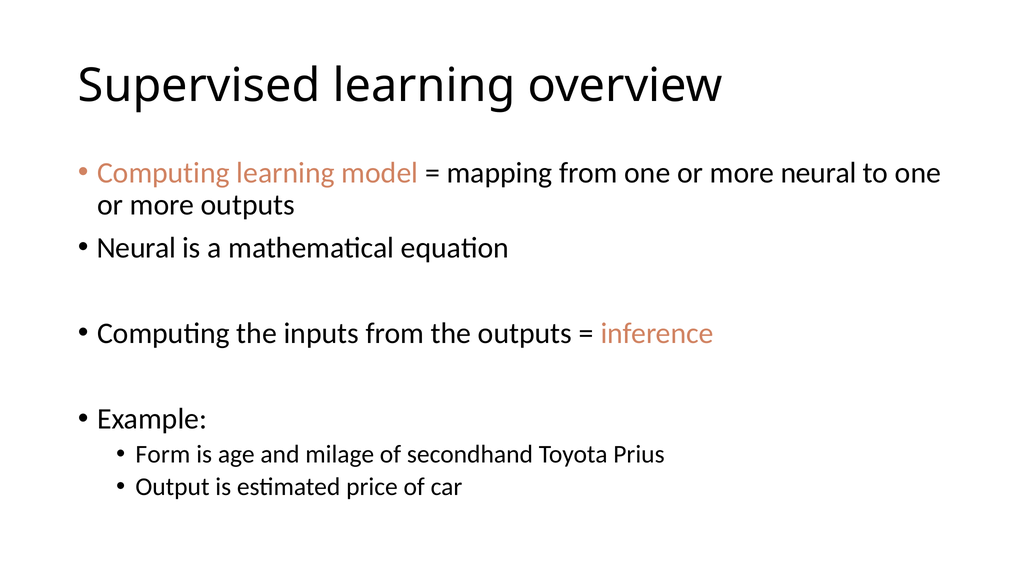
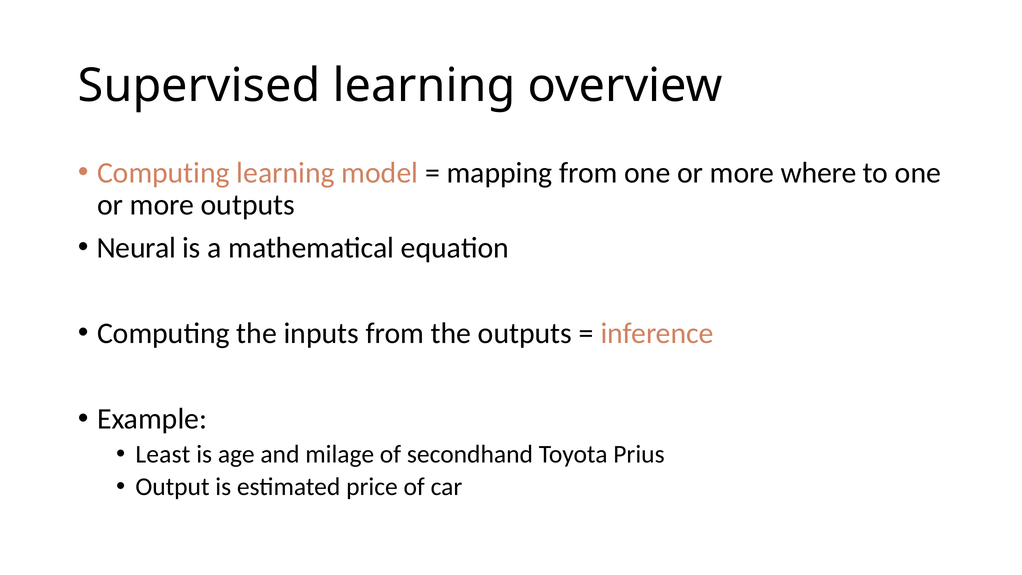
more neural: neural -> where
Form: Form -> Least
